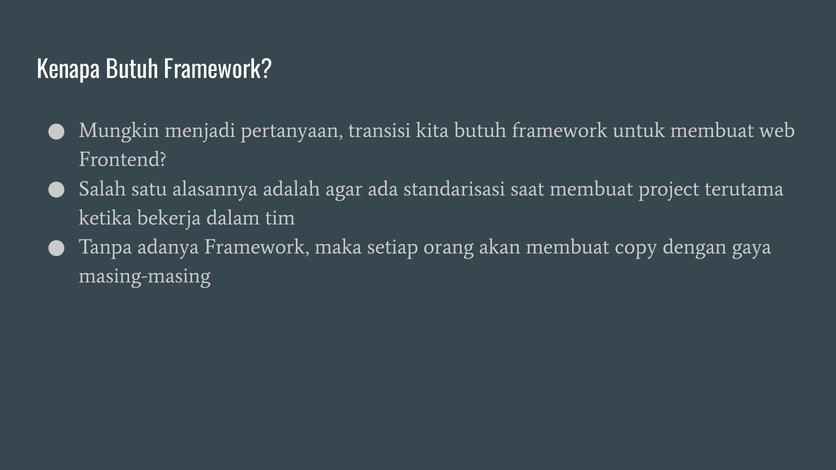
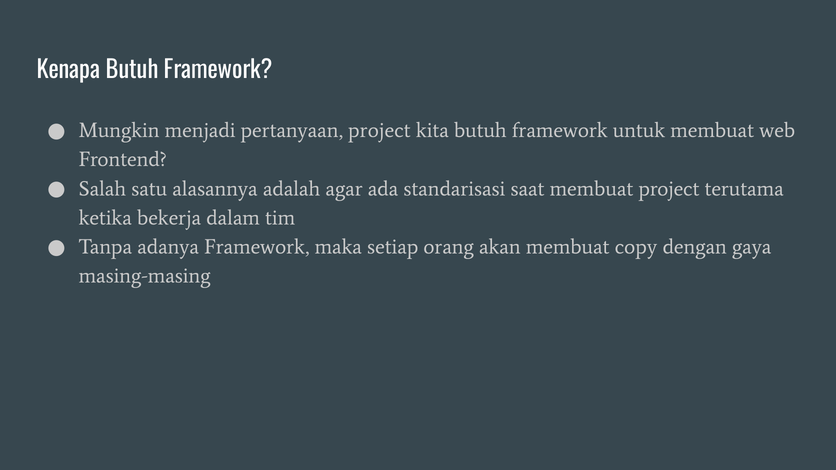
pertanyaan transisi: transisi -> project
